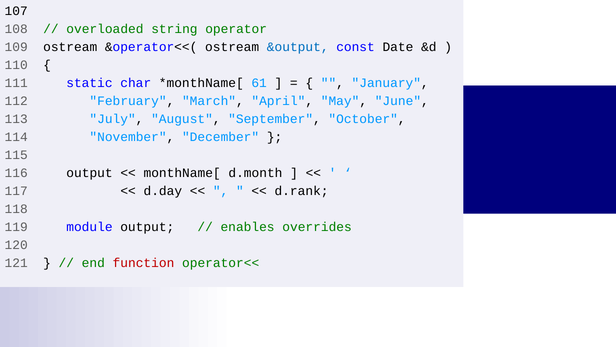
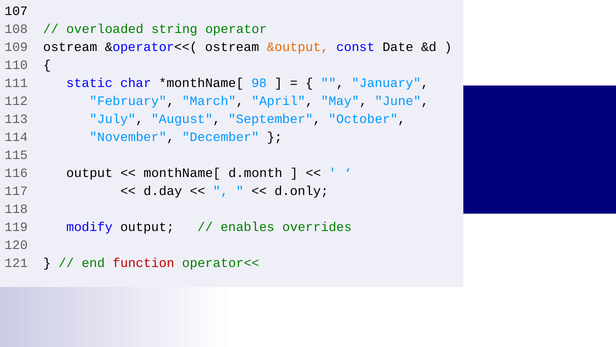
&output colour: blue -> orange
61: 61 -> 98
d.rank: d.rank -> d.only
module: module -> modify
